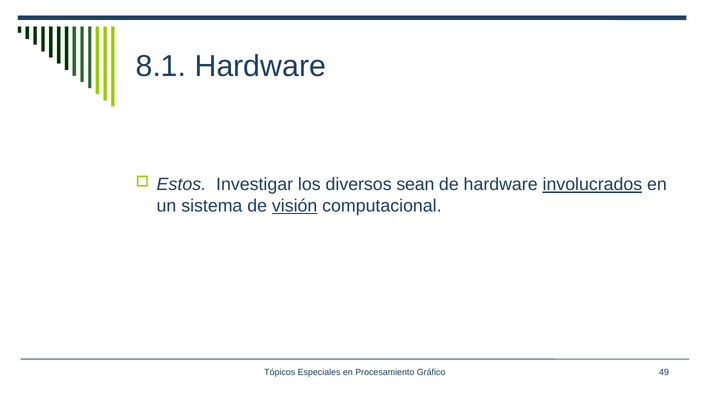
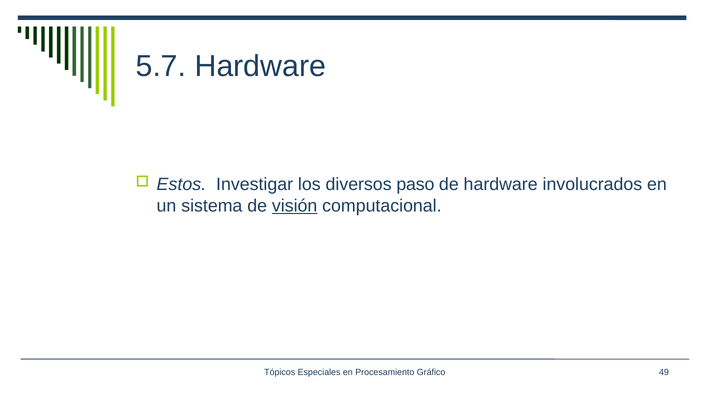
8.1: 8.1 -> 5.7
sean: sean -> paso
involucrados underline: present -> none
